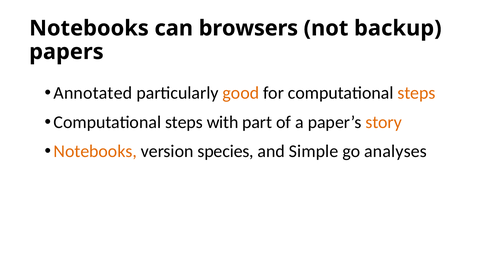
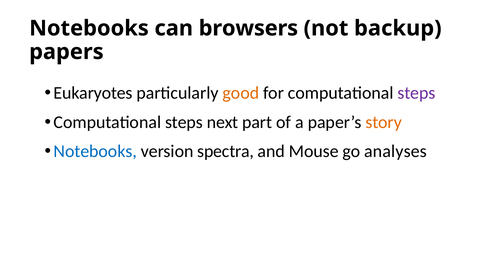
Annotated: Annotated -> Eukaryotes
steps at (416, 93) colour: orange -> purple
with: with -> next
Notebooks at (95, 152) colour: orange -> blue
species: species -> spectra
Simple: Simple -> Mouse
